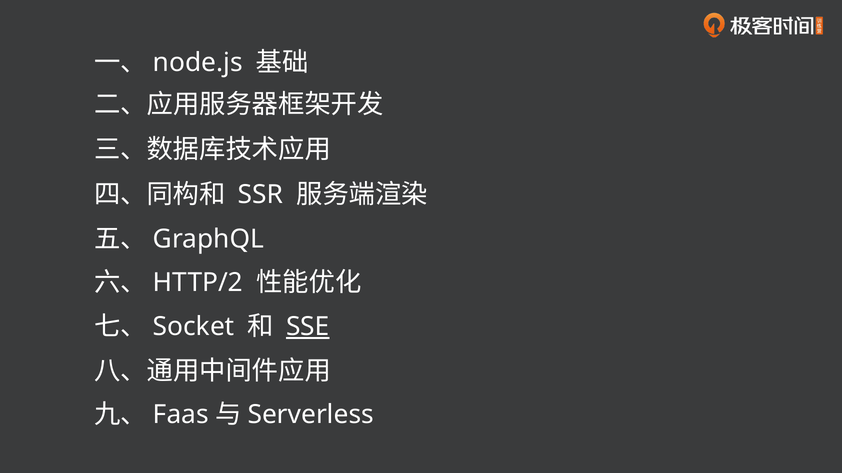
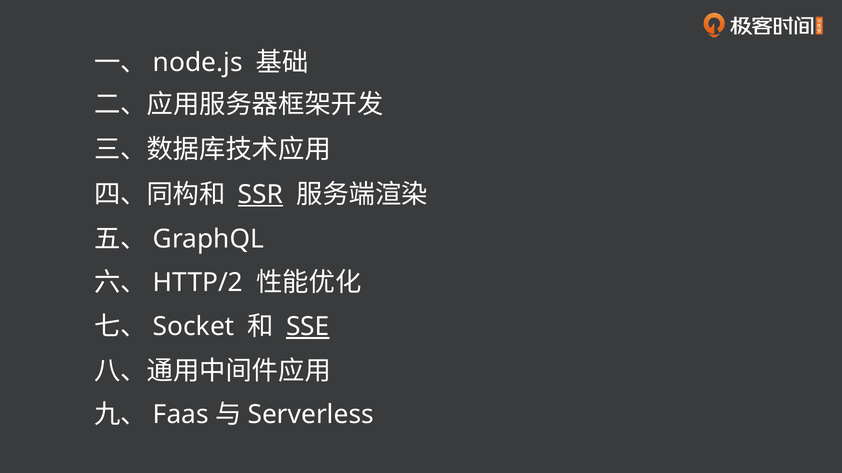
SSR underline: none -> present
